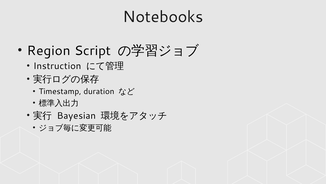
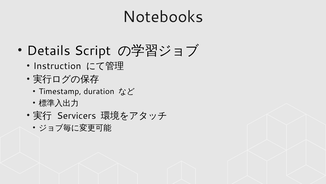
Region: Region -> Details
Bayesian: Bayesian -> Servicers
